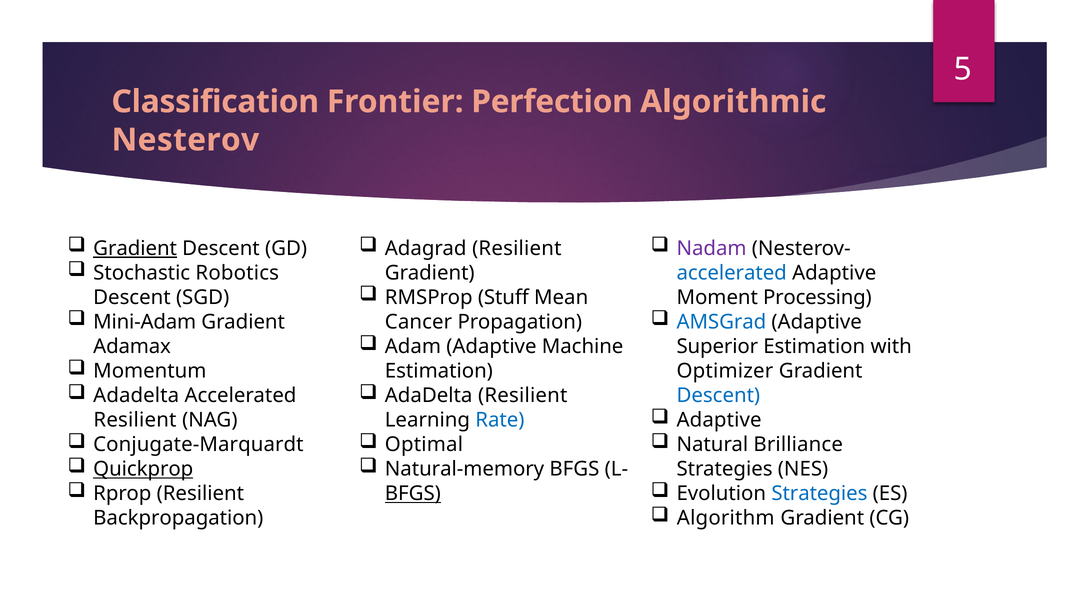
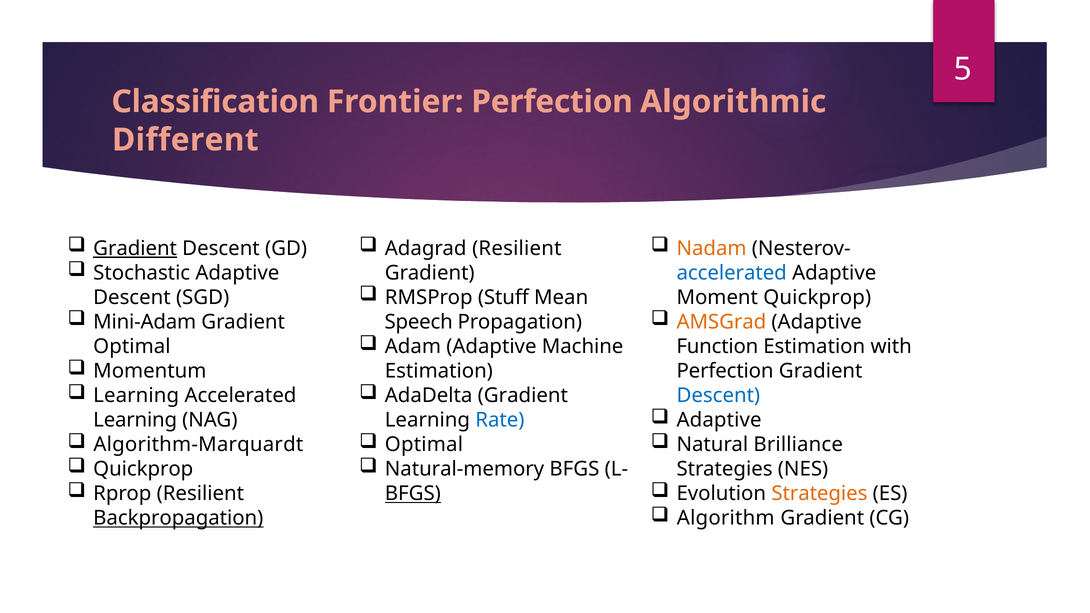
Nesterov: Nesterov -> Different
Nadam colour: purple -> orange
Stochastic Robotics: Robotics -> Adaptive
Moment Processing: Processing -> Quickprop
AMSGrad colour: blue -> orange
Cancer: Cancer -> Speech
Adamax at (132, 347): Adamax -> Optimal
Superior: Superior -> Function
Optimizer at (725, 371): Optimizer -> Perfection
Adadelta at (136, 396): Adadelta -> Learning
AdaDelta Resilient: Resilient -> Gradient
Resilient at (135, 420): Resilient -> Learning
Conjugate-Marquardt: Conjugate-Marquardt -> Algorithm-Marquardt
Quickprop at (143, 469) underline: present -> none
Strategies at (819, 494) colour: blue -> orange
Backpropagation underline: none -> present
